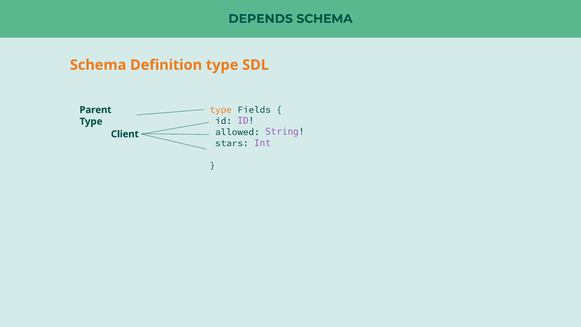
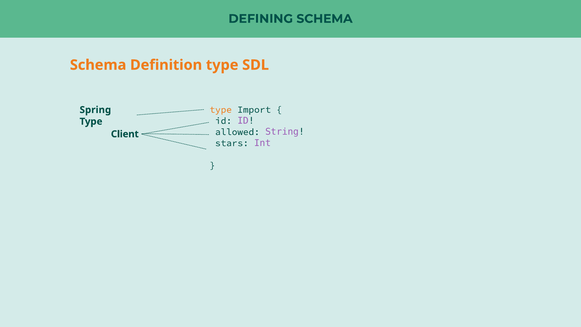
DEPENDS: DEPENDS -> DEFINING
Fields: Fields -> Import
Parent: Parent -> Spring
